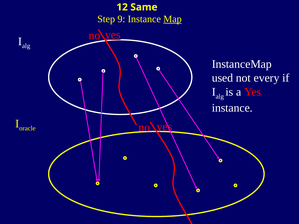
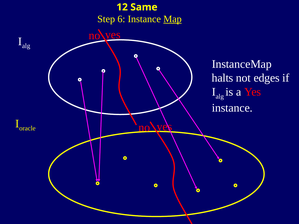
9: 9 -> 6
yes at (113, 35) underline: present -> none
used: used -> halts
every: every -> edges
